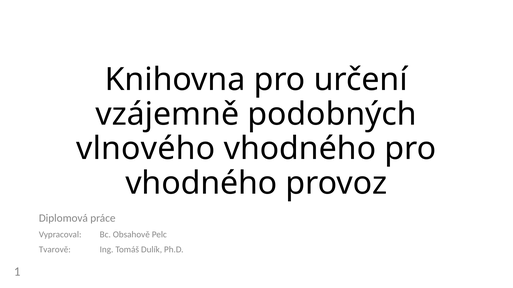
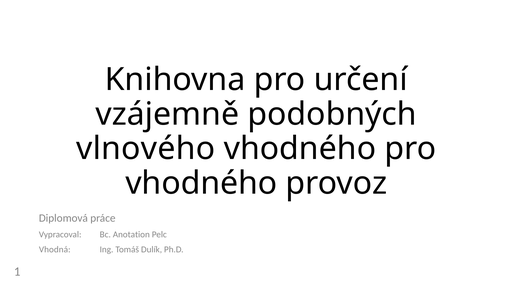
Obsahově: Obsahově -> Anotation
Tvarově: Tvarově -> Vhodná
